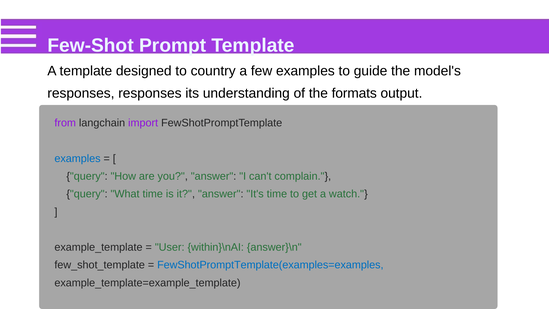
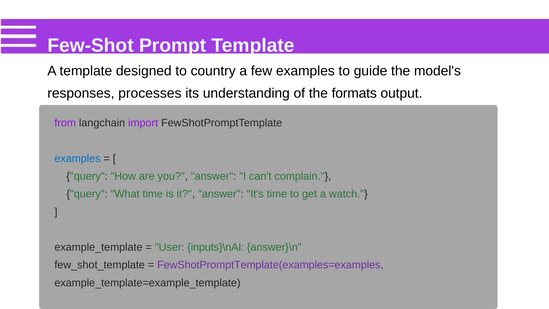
responses responses: responses -> processes
within}\nAI: within}\nAI -> inputs}\nAI
FewShotPromptTemplate(examples=examples colour: blue -> purple
